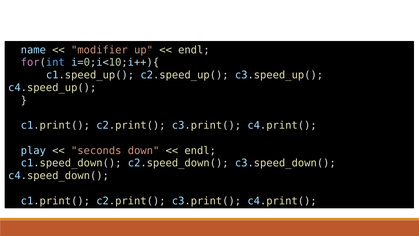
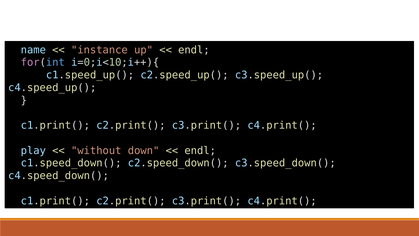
modifier: modifier -> instance
seconds: seconds -> without
